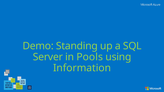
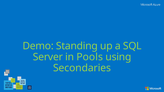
Information: Information -> Secondaries
